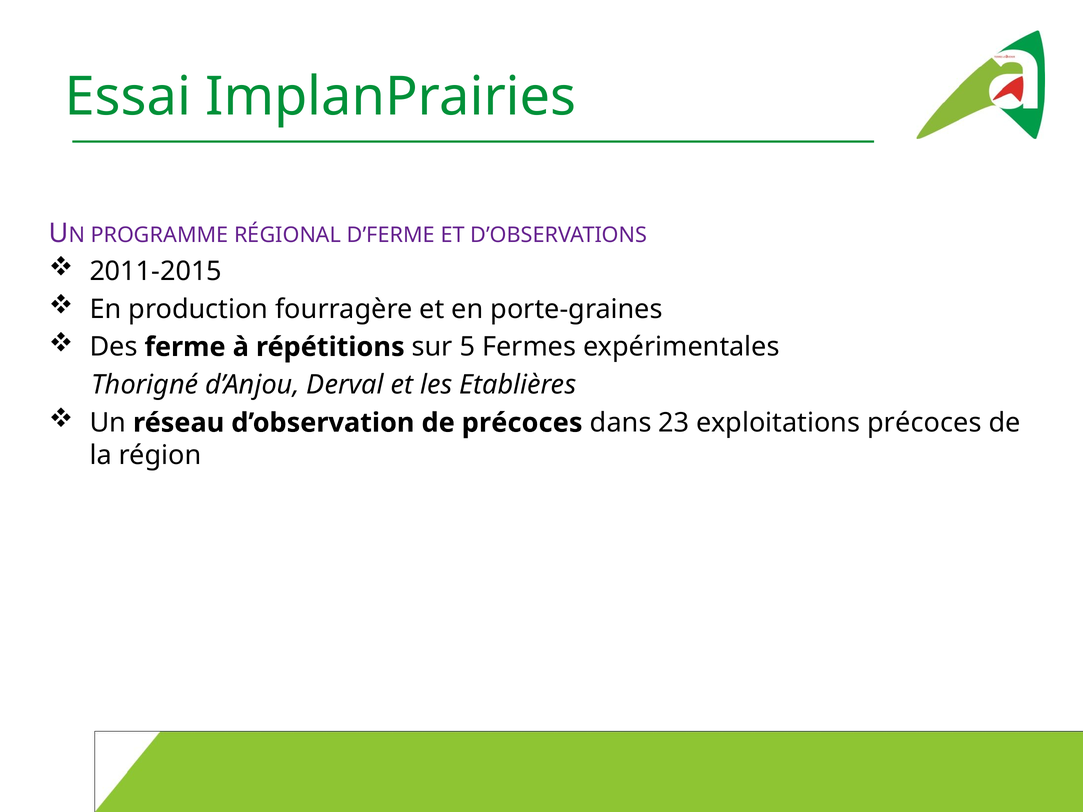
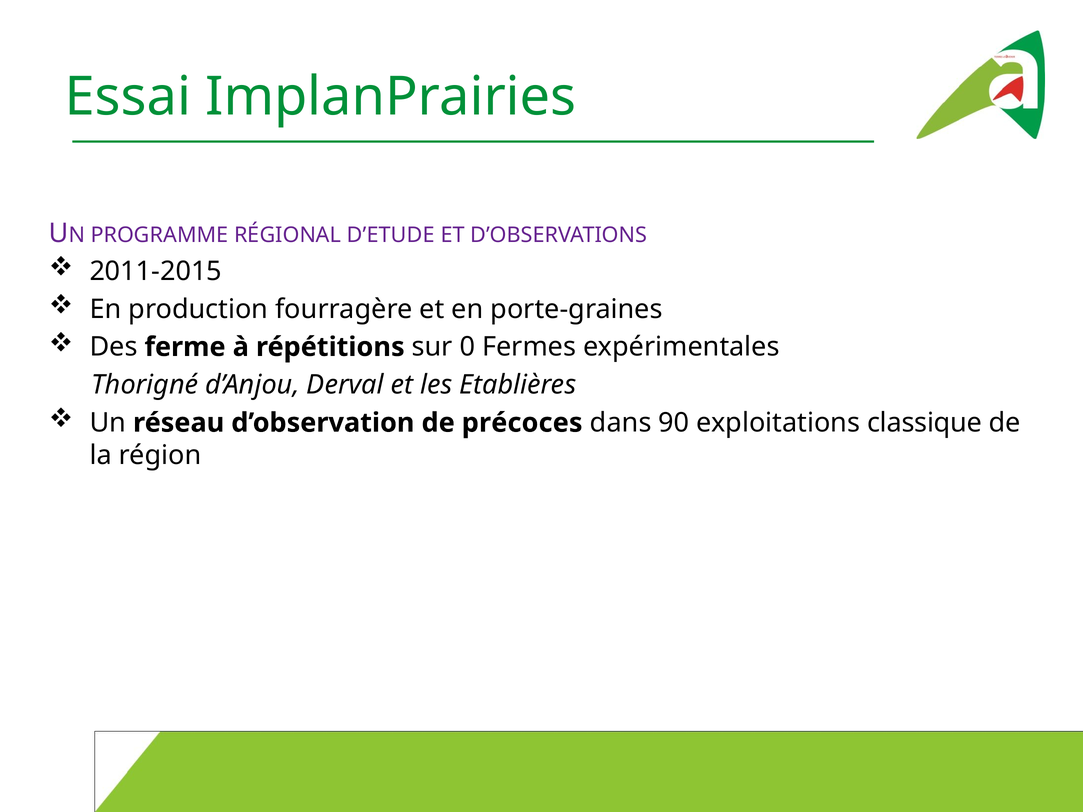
D’FERME: D’FERME -> D’ETUDE
5: 5 -> 0
23: 23 -> 90
exploitations précoces: précoces -> classique
